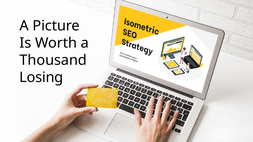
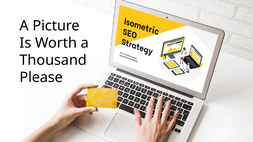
Losing: Losing -> Please
